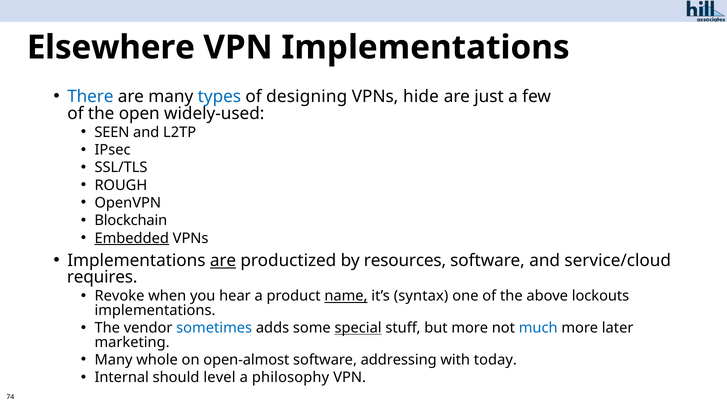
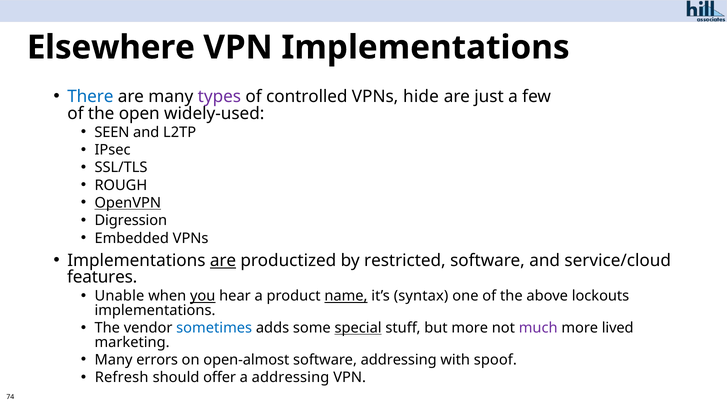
types colour: blue -> purple
designing: designing -> controlled
OpenVPN underline: none -> present
Blockchain: Blockchain -> Digression
Embedded underline: present -> none
resources: resources -> restricted
requires: requires -> features
Revoke: Revoke -> Unable
you underline: none -> present
much colour: blue -> purple
later: later -> lived
whole: whole -> errors
today: today -> spoof
Internal: Internal -> Refresh
level: level -> offer
a philosophy: philosophy -> addressing
